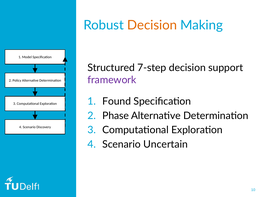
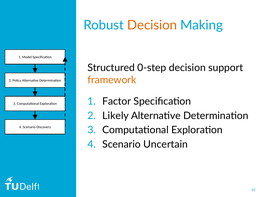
7-step: 7-step -> 0-step
framework colour: purple -> orange
Found: Found -> Factor
Phase: Phase -> Likely
